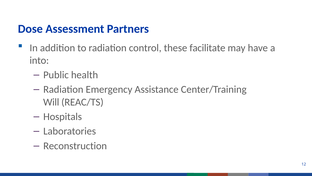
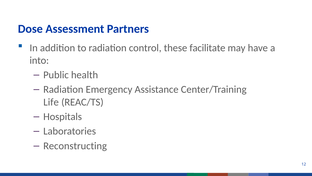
Will: Will -> Life
Reconstruction: Reconstruction -> Reconstructing
